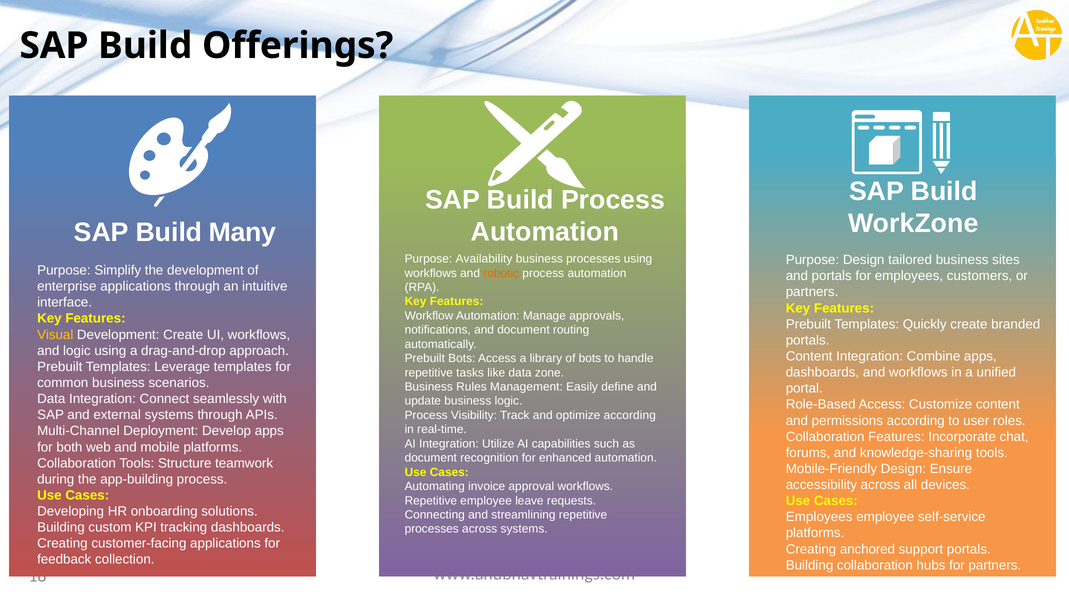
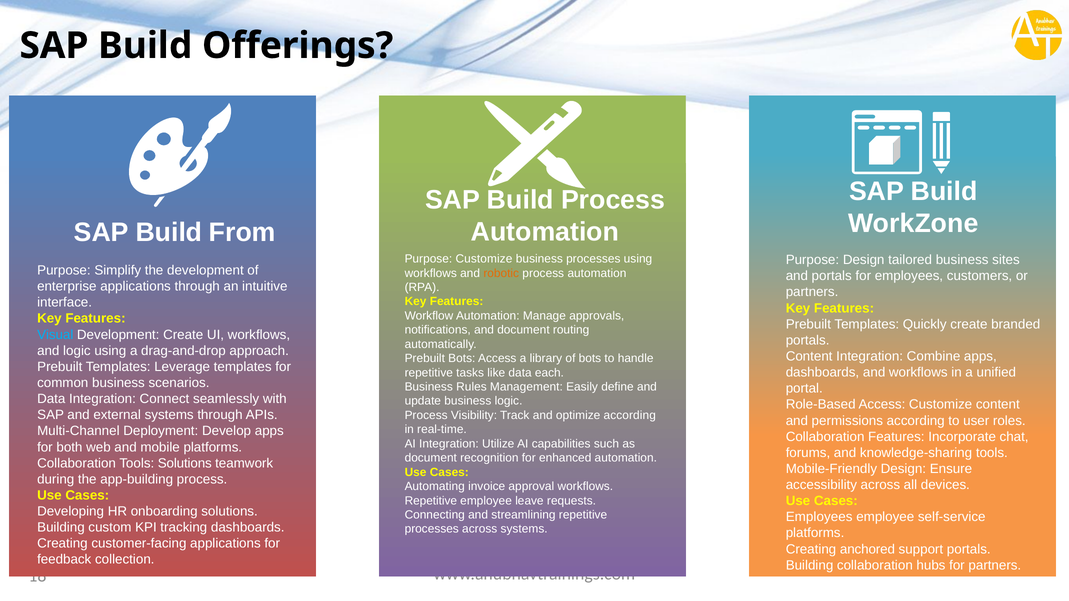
Many: Many -> From
Purpose Availability: Availability -> Customize
Visual colour: yellow -> light blue
zone: zone -> each
Tools Structure: Structure -> Solutions
